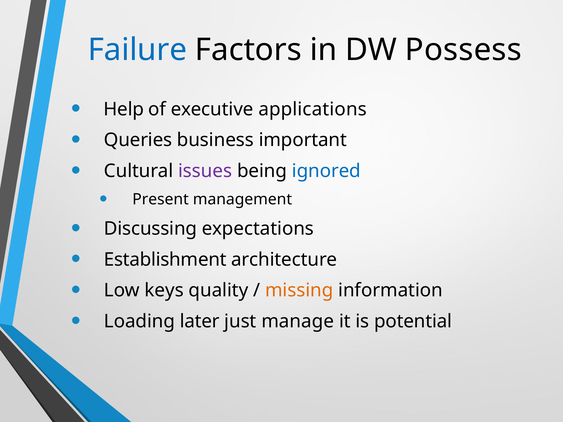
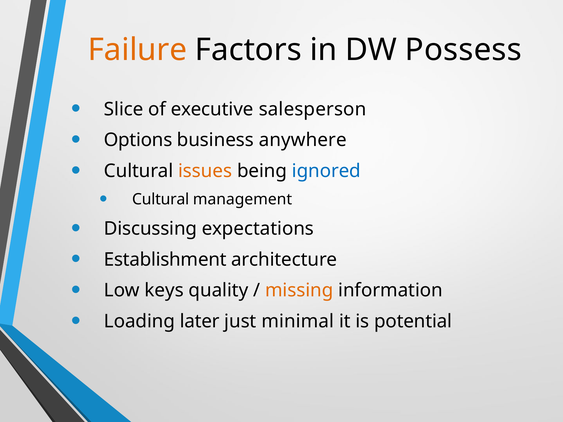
Failure colour: blue -> orange
Help: Help -> Slice
applications: applications -> salesperson
Queries: Queries -> Options
important: important -> anywhere
issues colour: purple -> orange
Present at (161, 199): Present -> Cultural
manage: manage -> minimal
